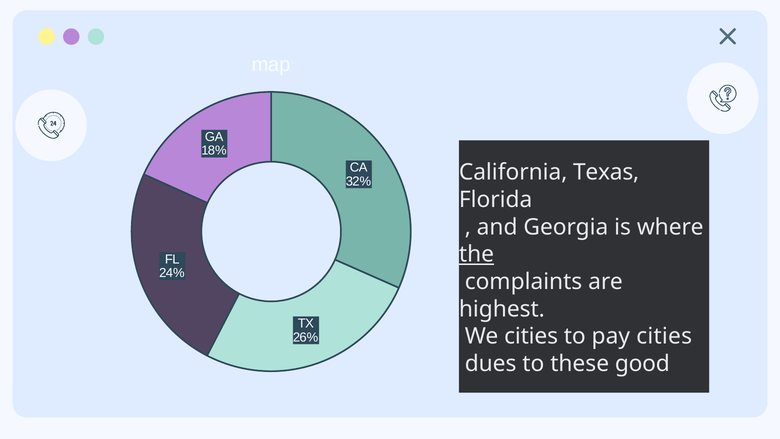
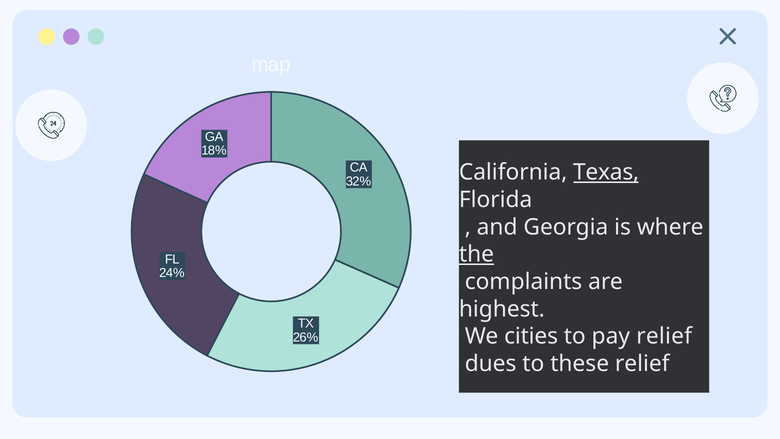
Texas underline: none -> present
pay cities: cities -> relief
these good: good -> relief
